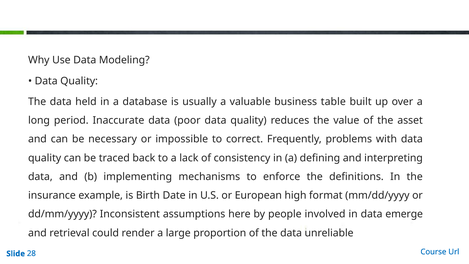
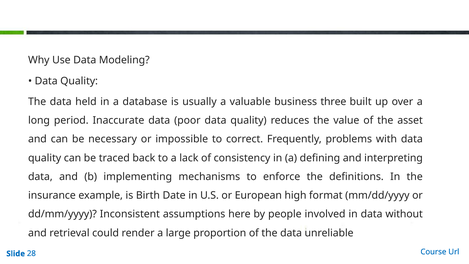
table: table -> three
emerge: emerge -> without
